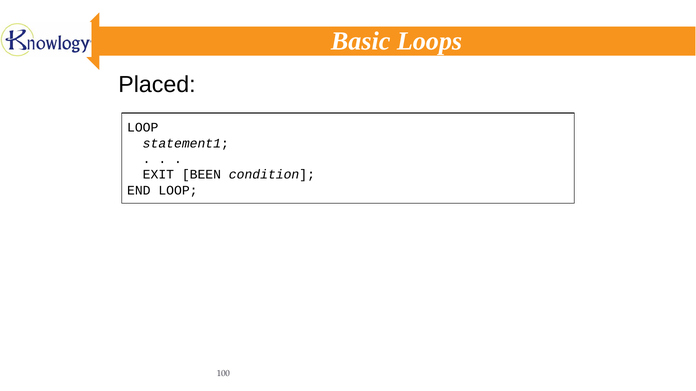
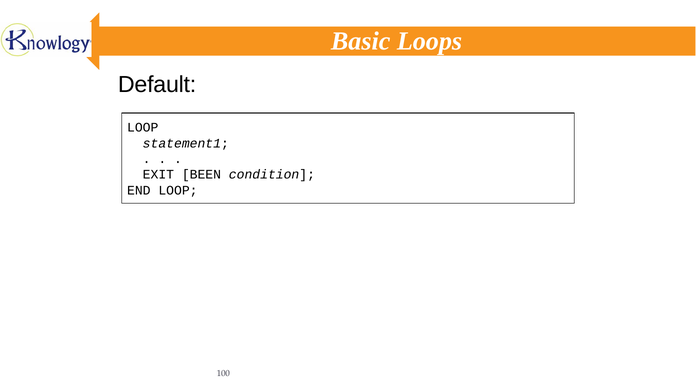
Placed: Placed -> Default
